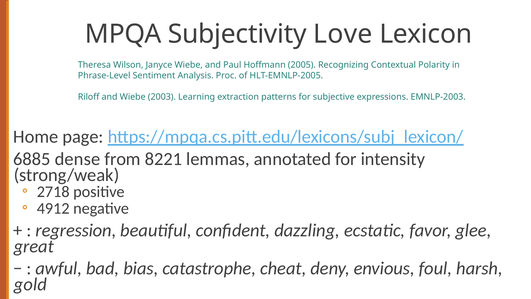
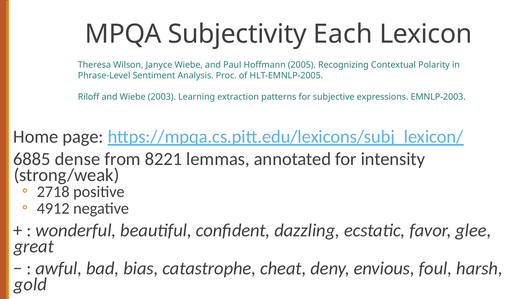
Love: Love -> Each
regression: regression -> wonderful
